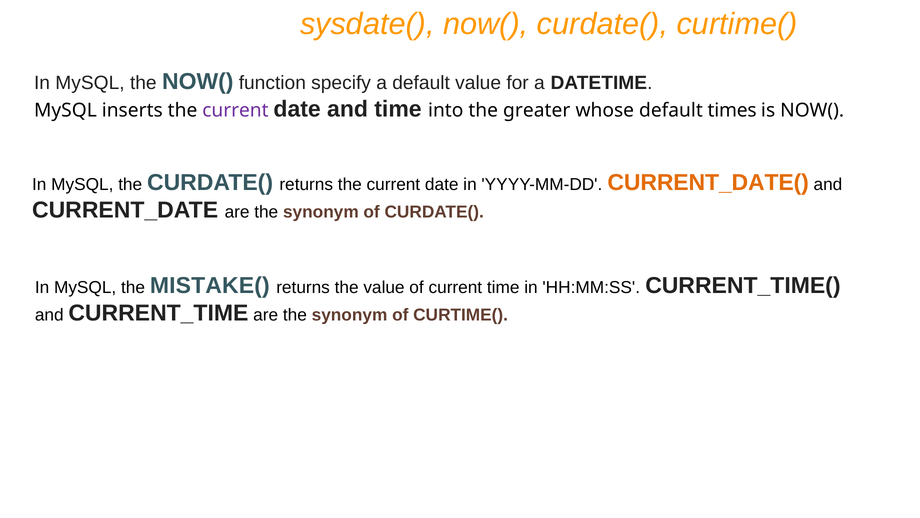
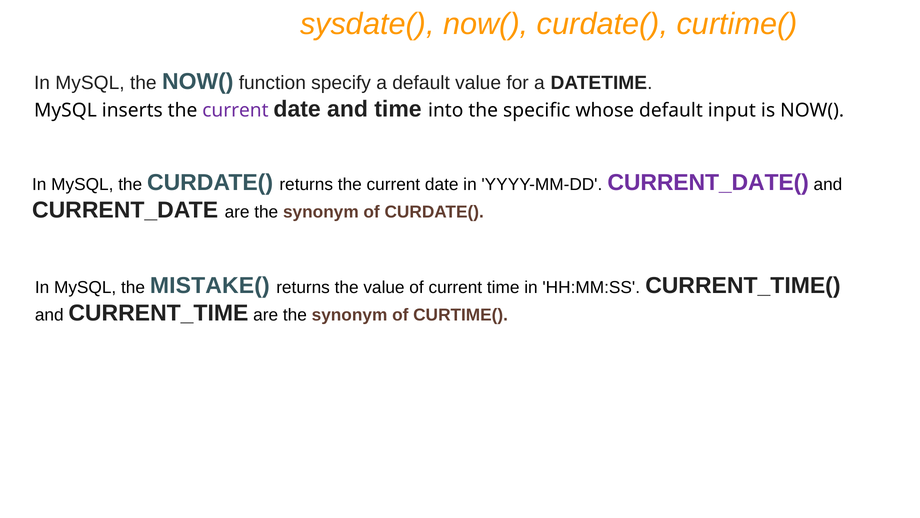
greater: greater -> specific
times: times -> input
CURRENT_DATE( colour: orange -> purple
